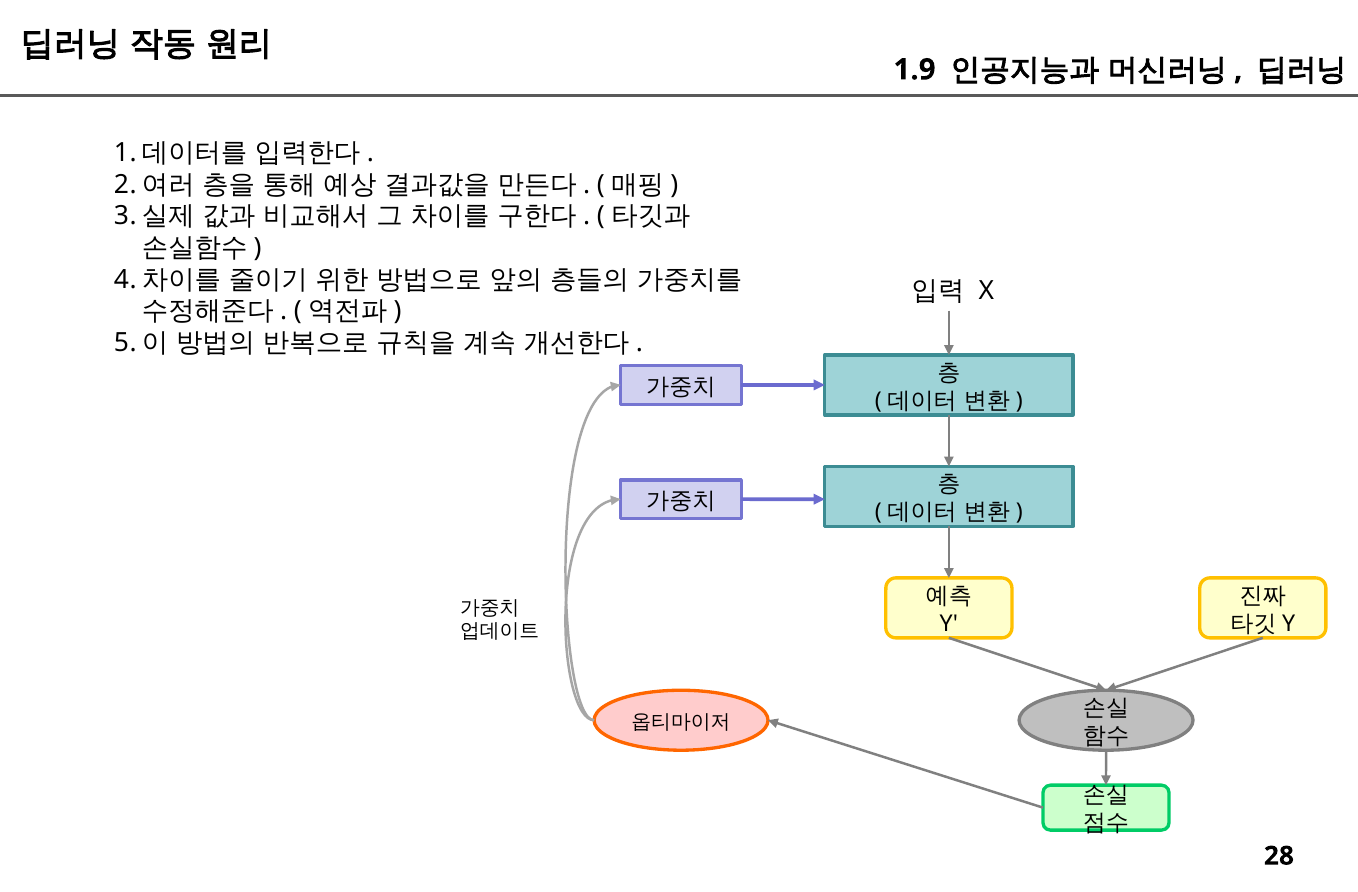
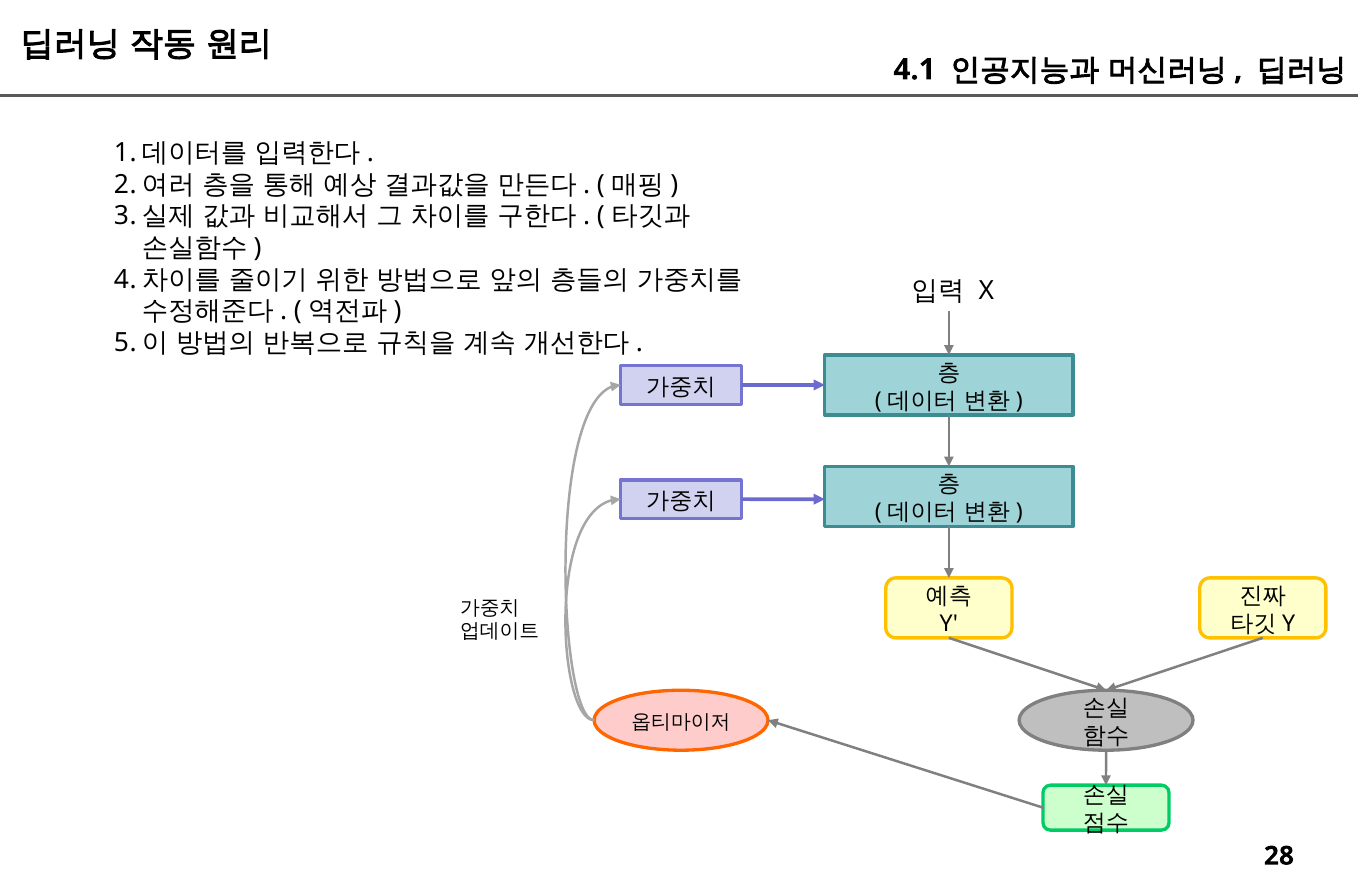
1.9: 1.9 -> 4.1
